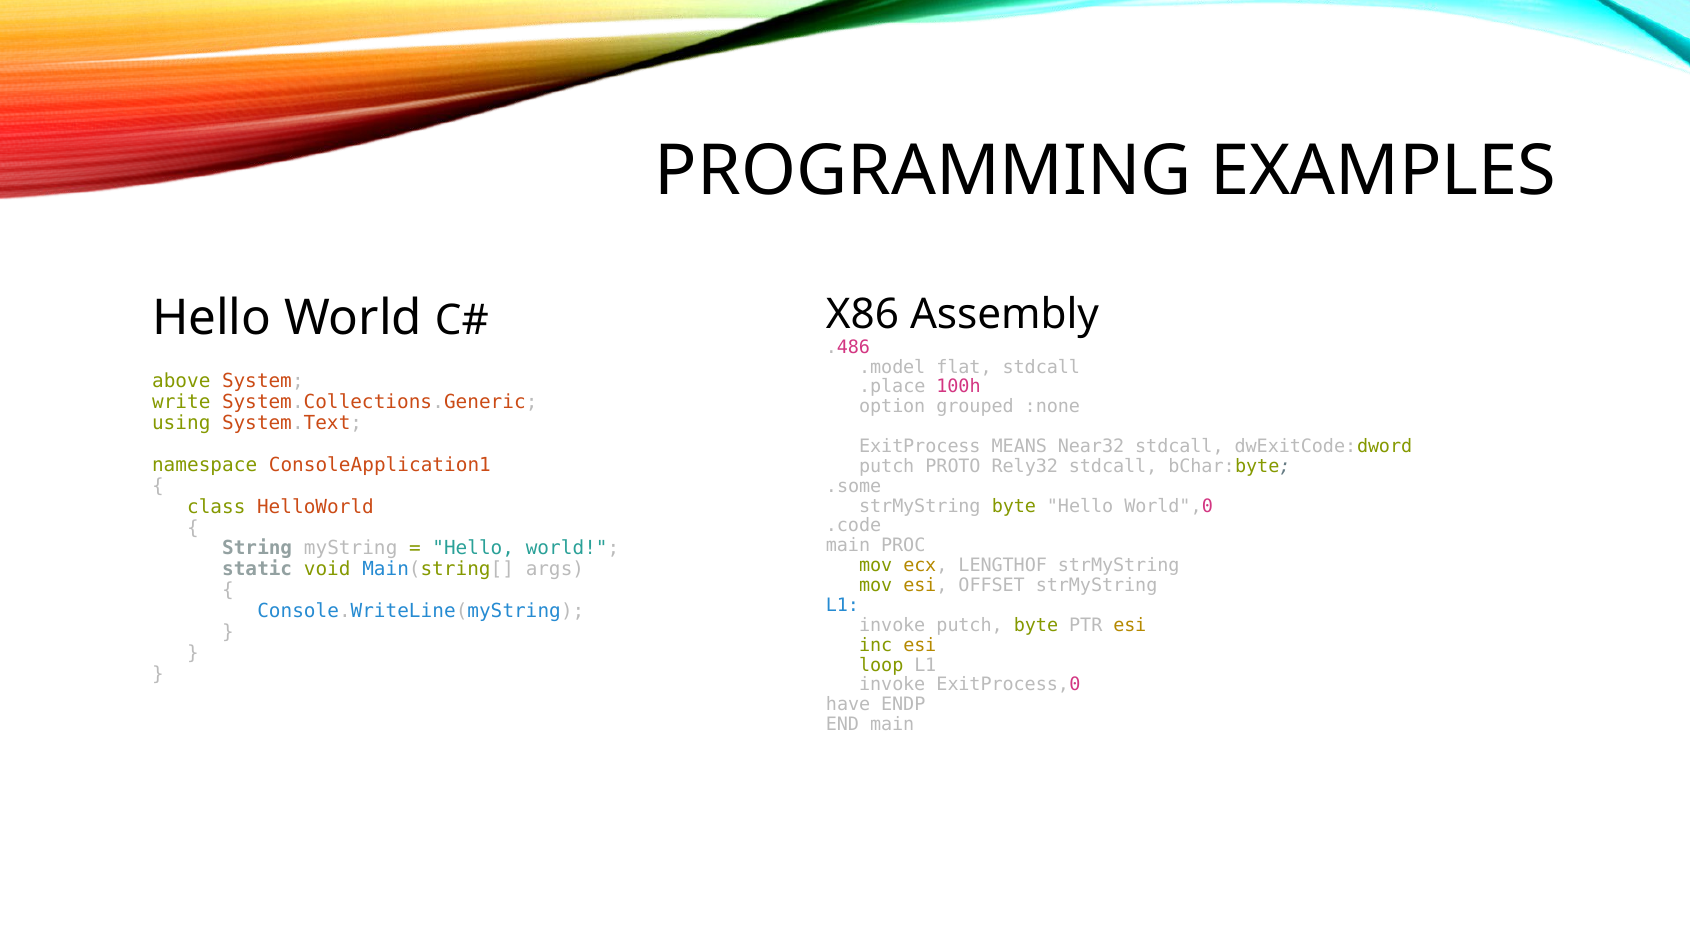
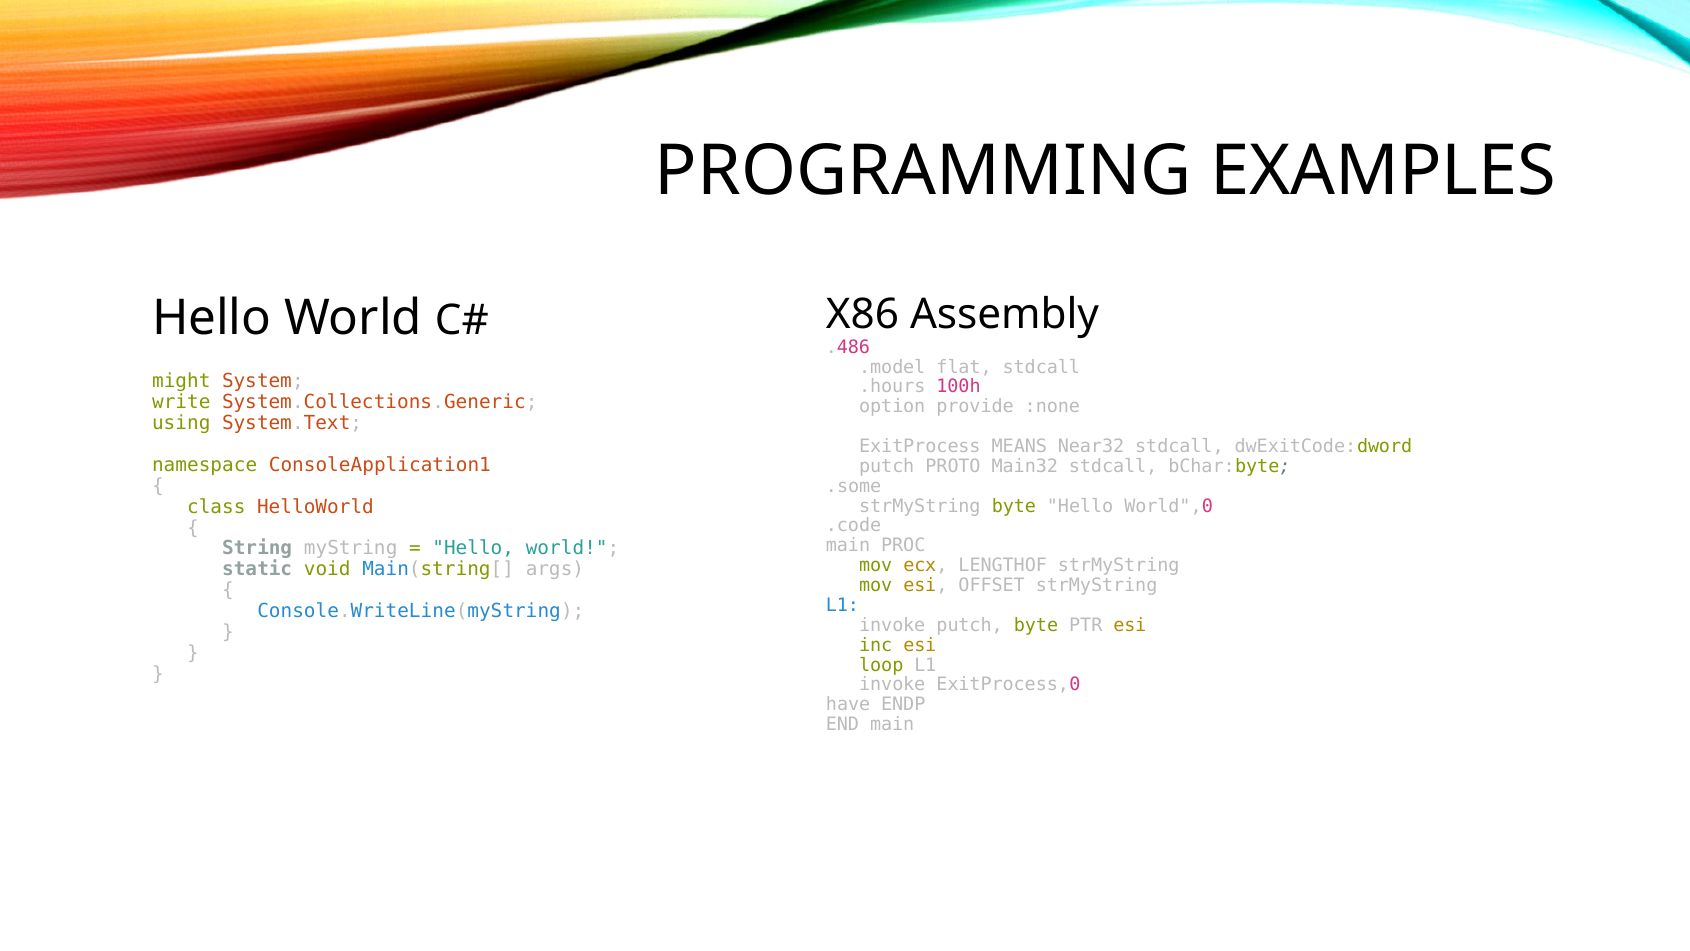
above: above -> might
.place: .place -> .hours
grouped: grouped -> provide
Rely32: Rely32 -> Main32
